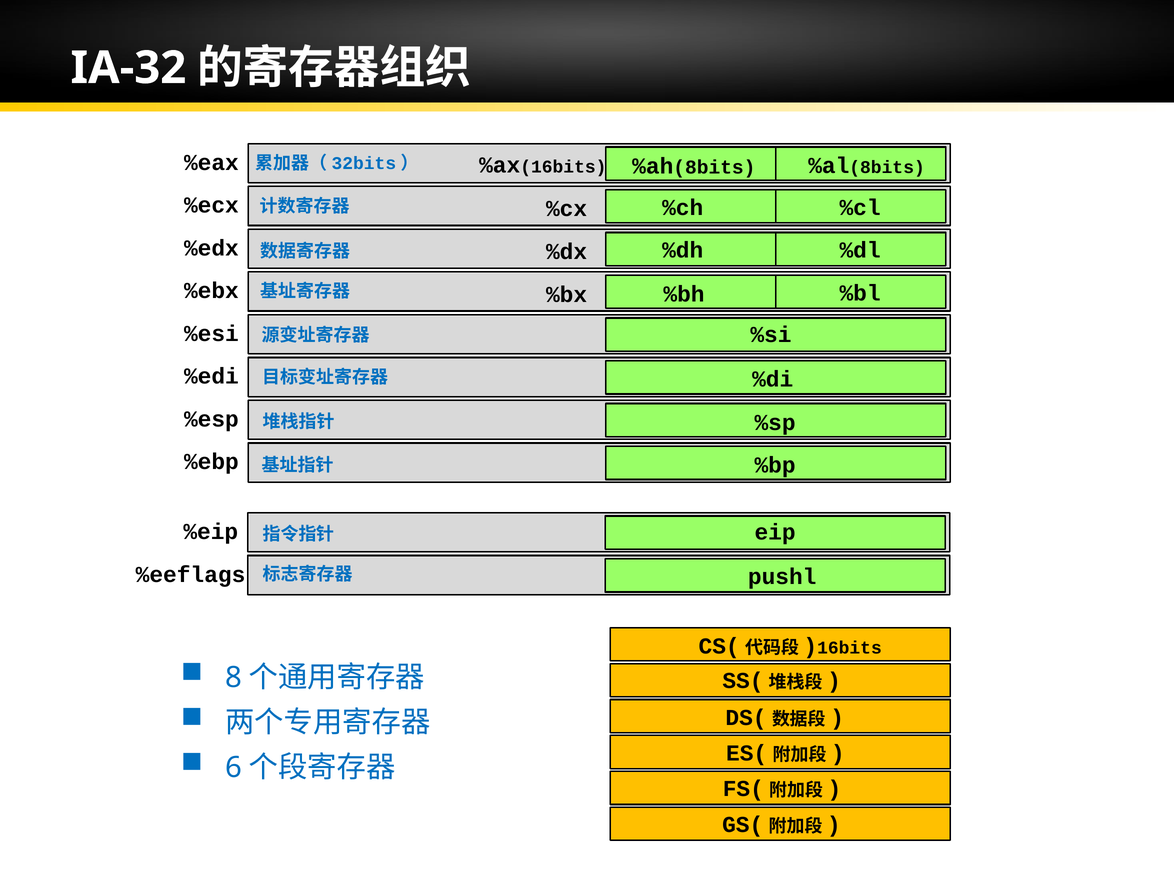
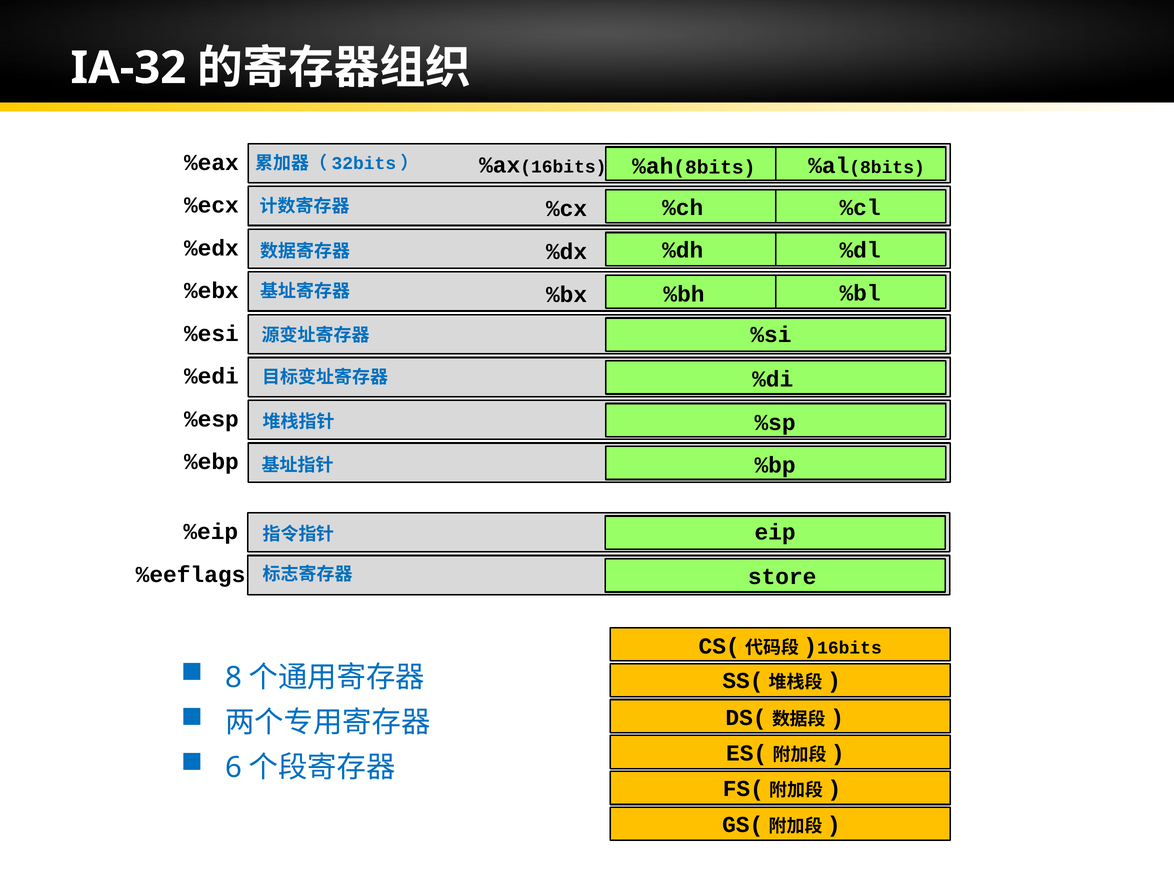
pushl: pushl -> store
